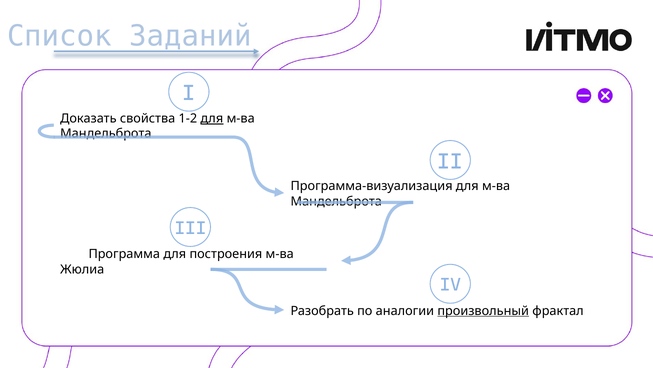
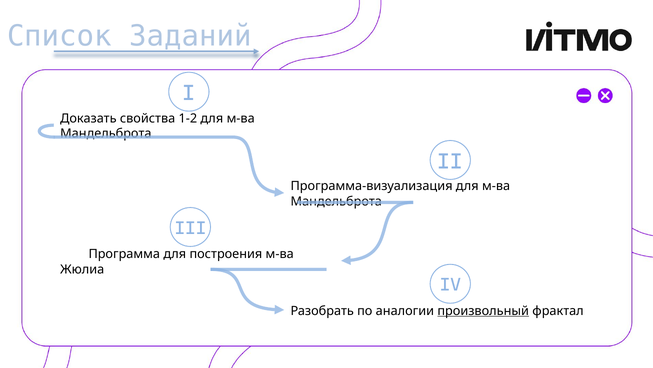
для at (212, 118) underline: present -> none
